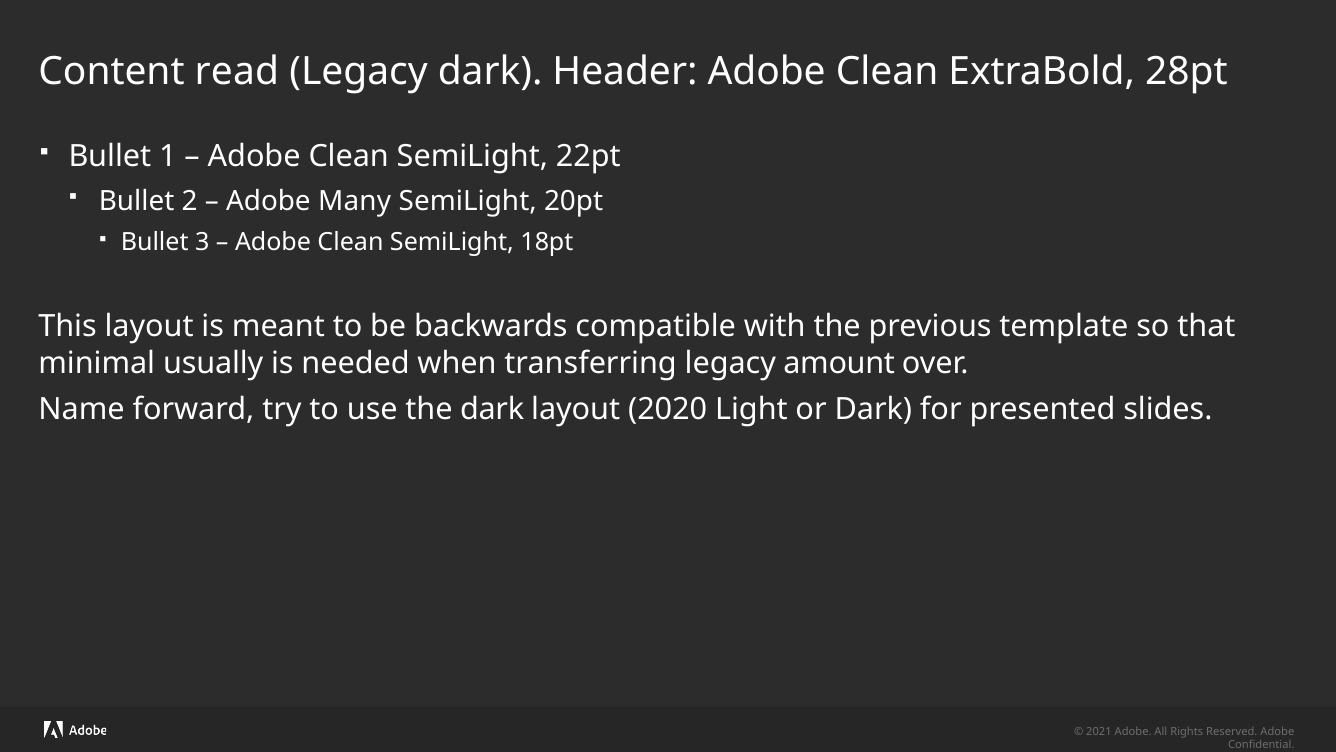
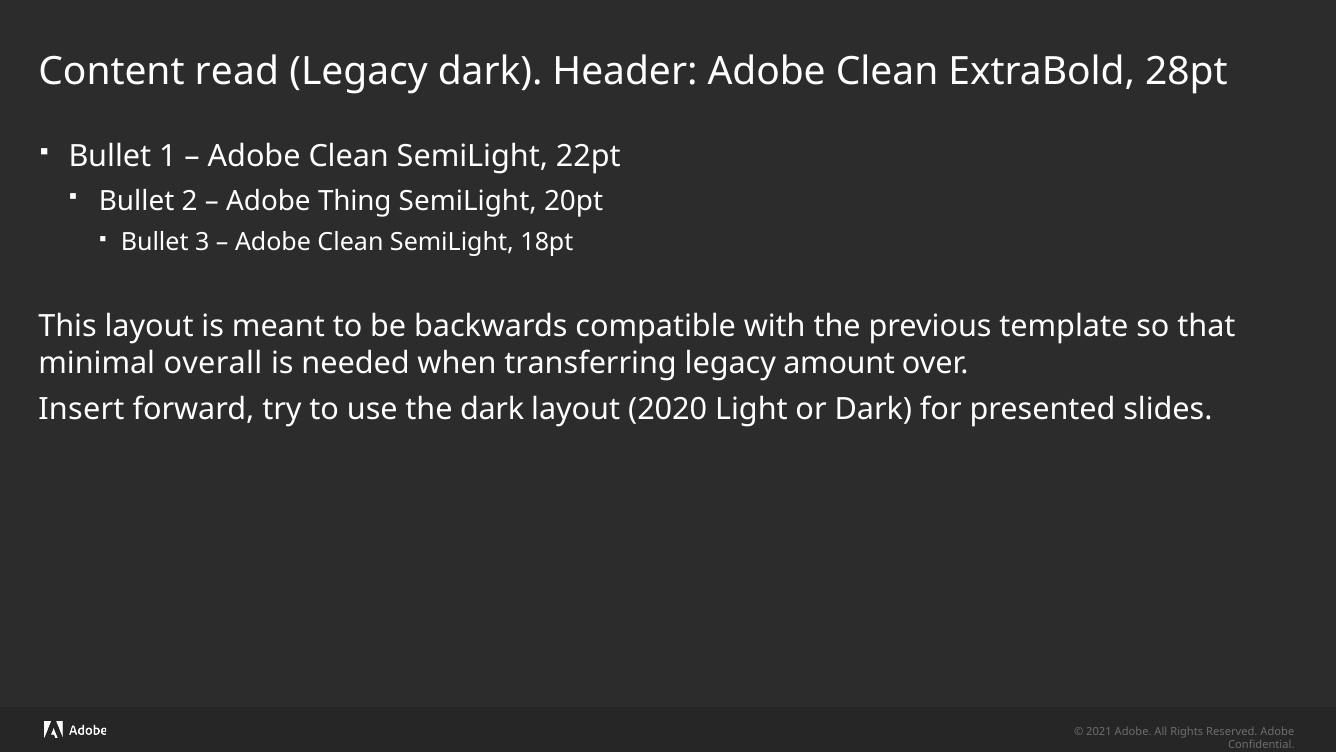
Many: Many -> Thing
usually: usually -> overall
Name: Name -> Insert
